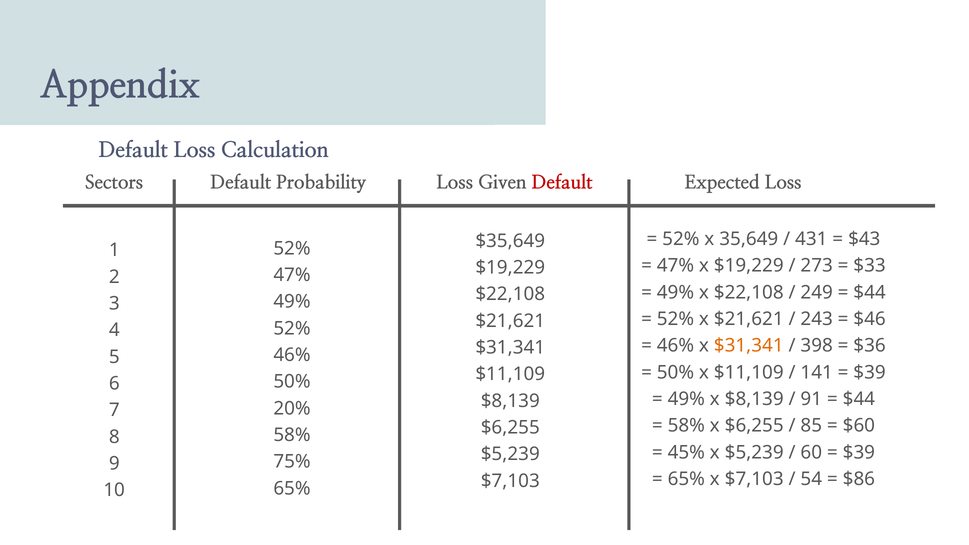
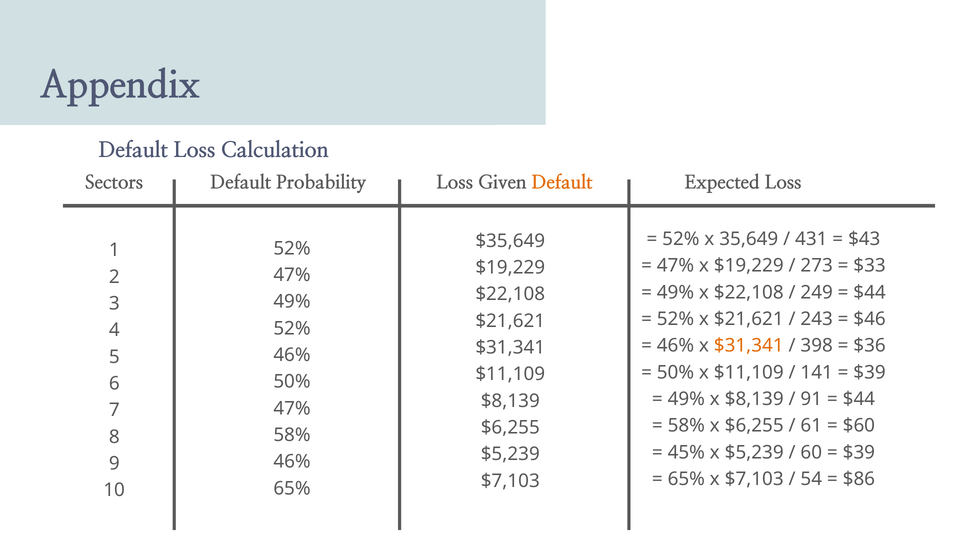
Default at (562, 183) colour: red -> orange
20% at (292, 408): 20% -> 47%
85: 85 -> 61
75% at (292, 462): 75% -> 46%
